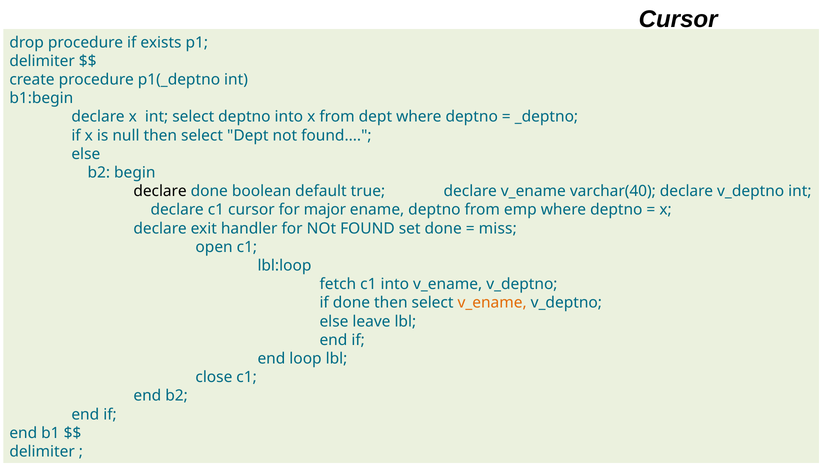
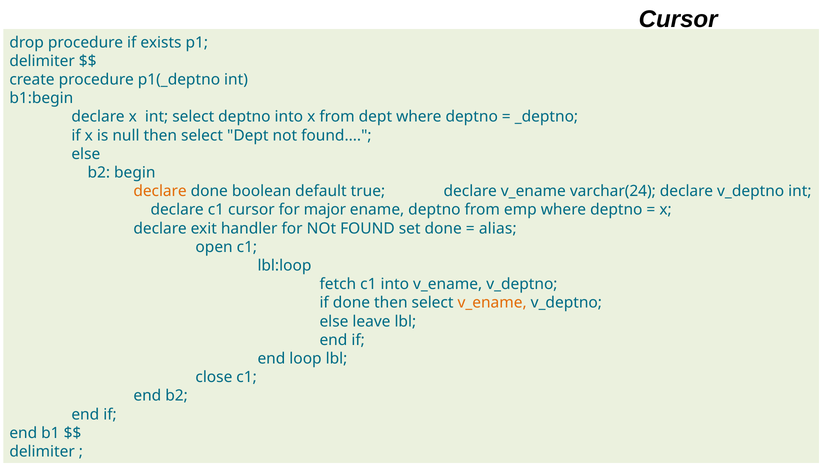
declare at (160, 191) colour: black -> orange
varchar(40: varchar(40 -> varchar(24
miss: miss -> alias
